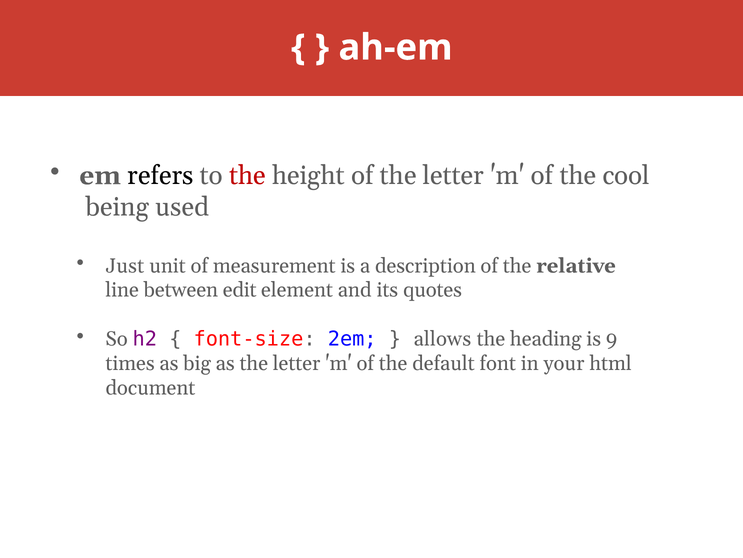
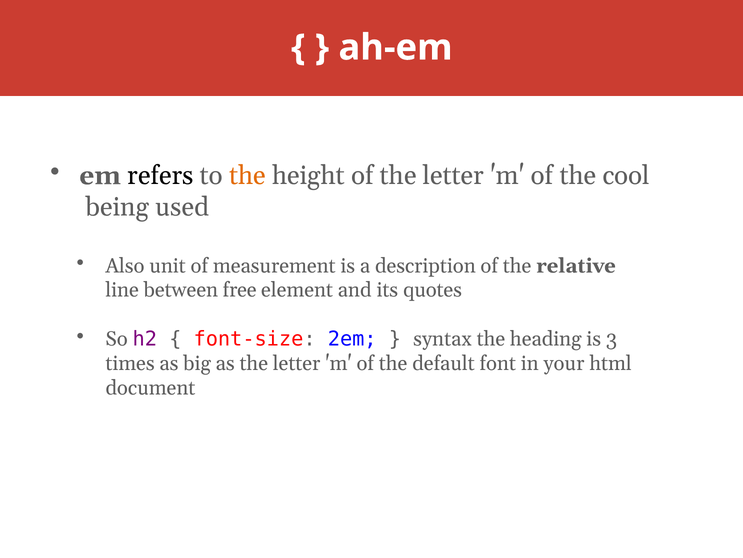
the at (248, 175) colour: red -> orange
Just: Just -> Also
edit: edit -> free
allows: allows -> syntax
9: 9 -> 3
